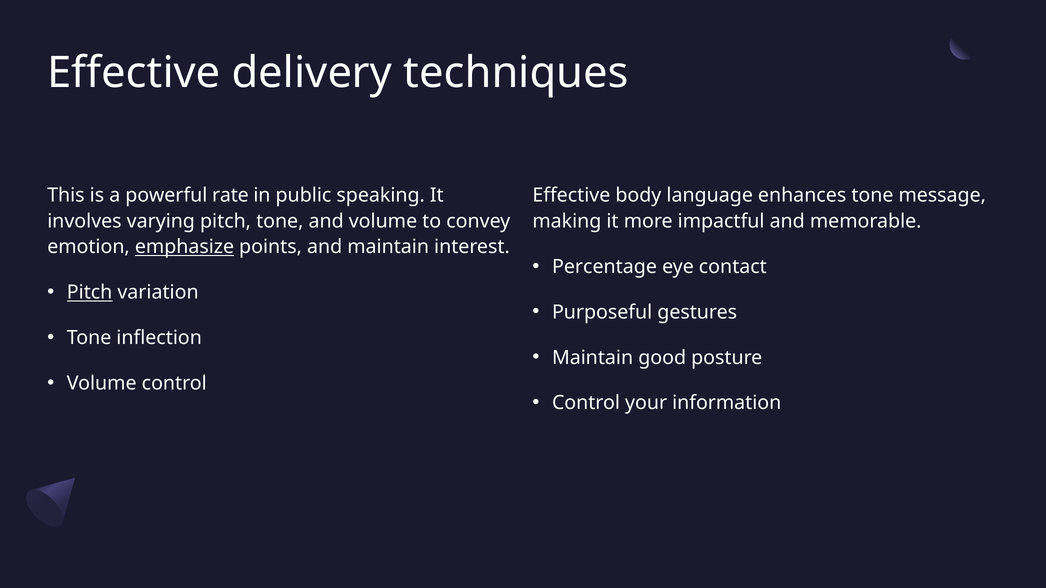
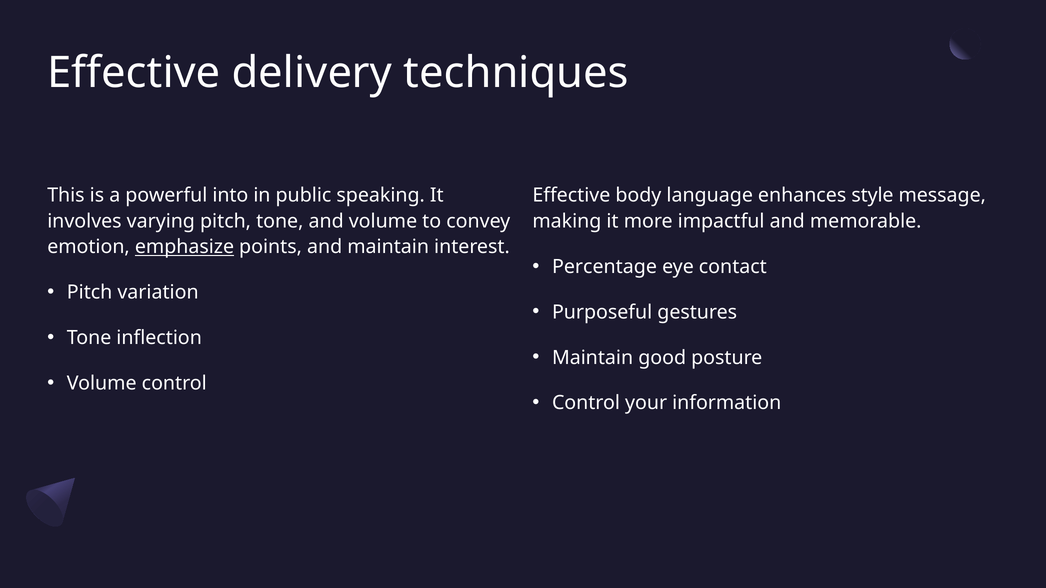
rate: rate -> into
enhances tone: tone -> style
Pitch at (90, 293) underline: present -> none
